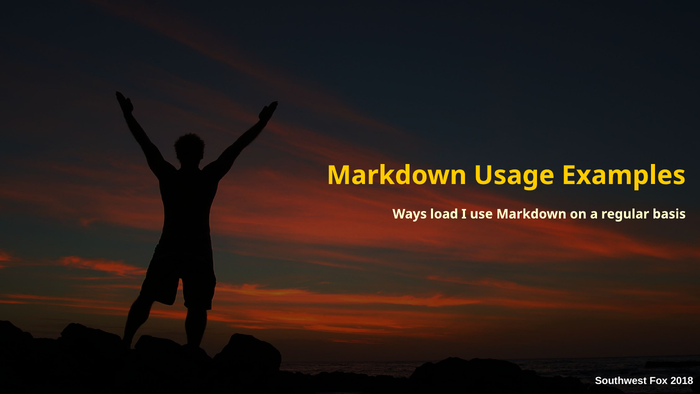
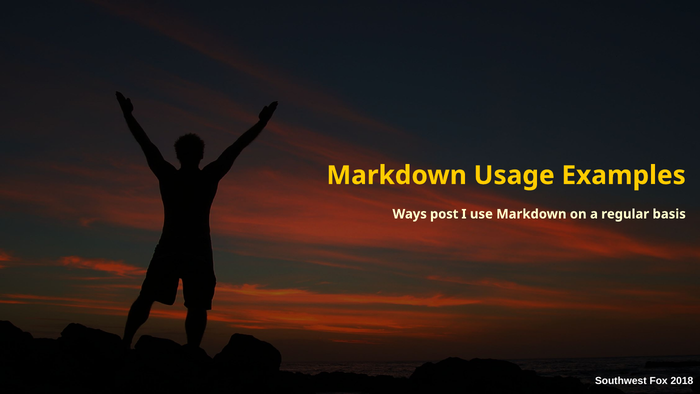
load: load -> post
